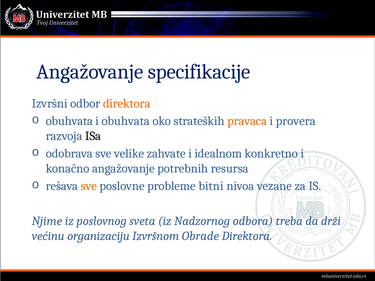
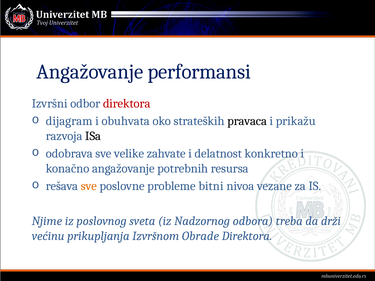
specifikacije: specifikacije -> performansi
direktora at (127, 104) colour: orange -> red
obuhvata at (69, 121): obuhvata -> dijagram
pravaca colour: orange -> black
provera: provera -> prikažu
idealnom: idealnom -> delatnost
organizaciju: organizaciju -> prikupljanja
